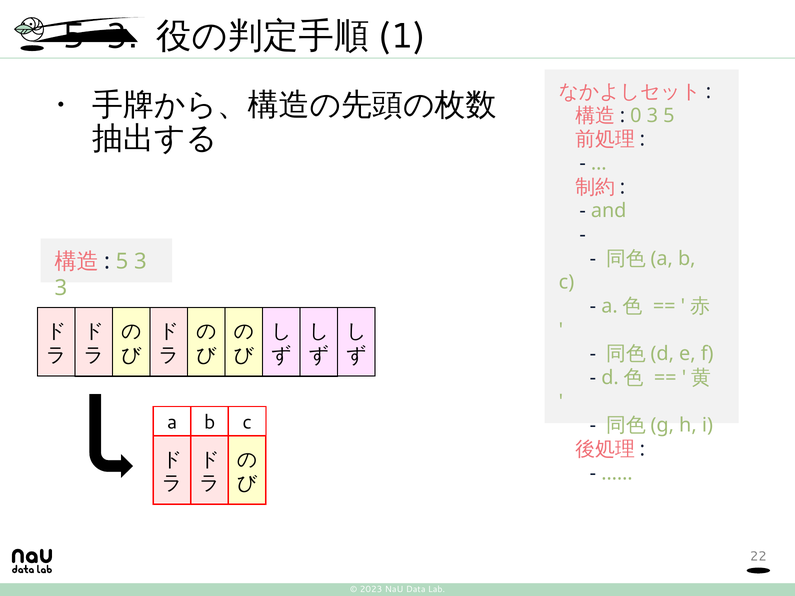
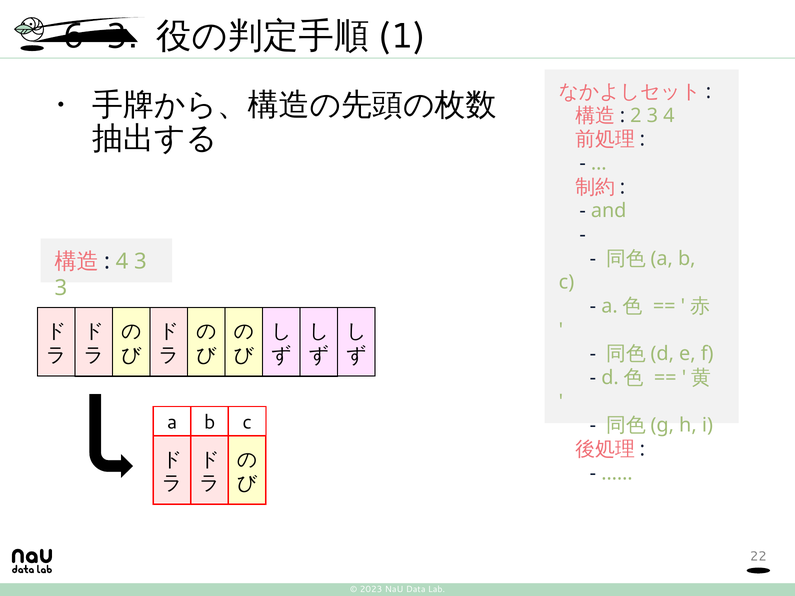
5-3: 5-3 -> 6-3
0: 0 -> 2
3 5: 5 -> 4
5 at (122, 261): 5 -> 4
